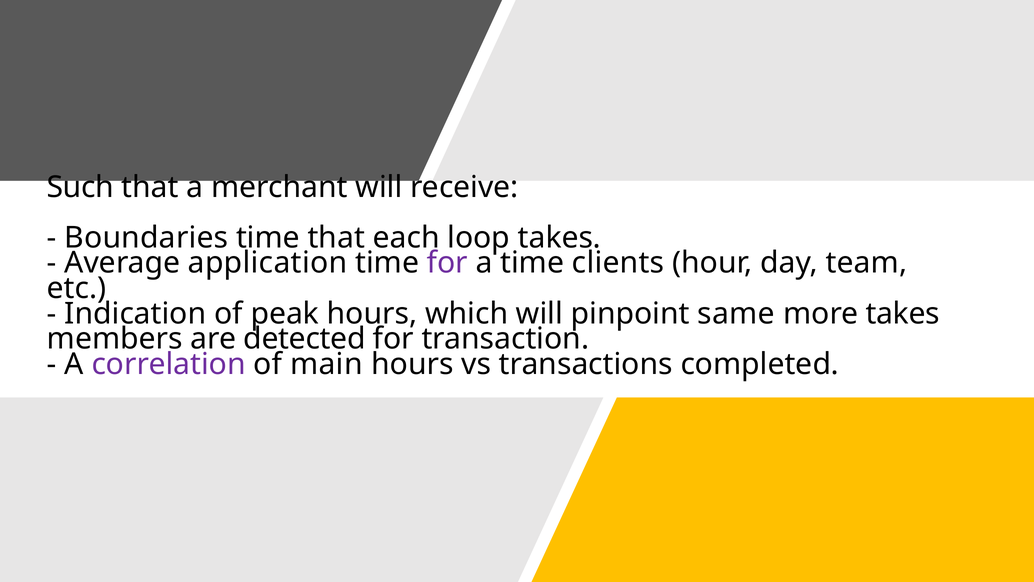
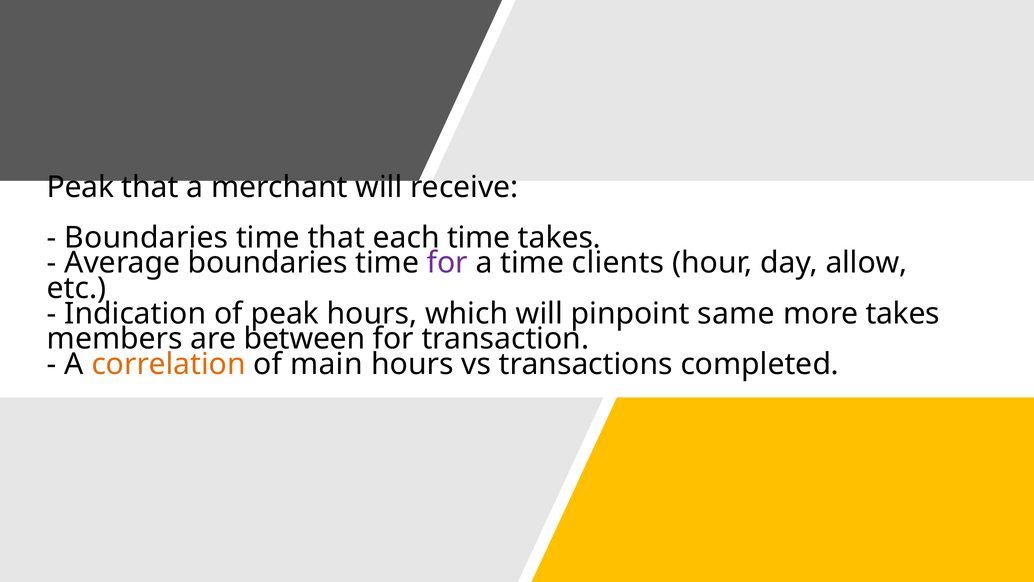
Such at (80, 187): Such -> Peak
each loop: loop -> time
Average application: application -> boundaries
team: team -> allow
detected: detected -> between
correlation colour: purple -> orange
